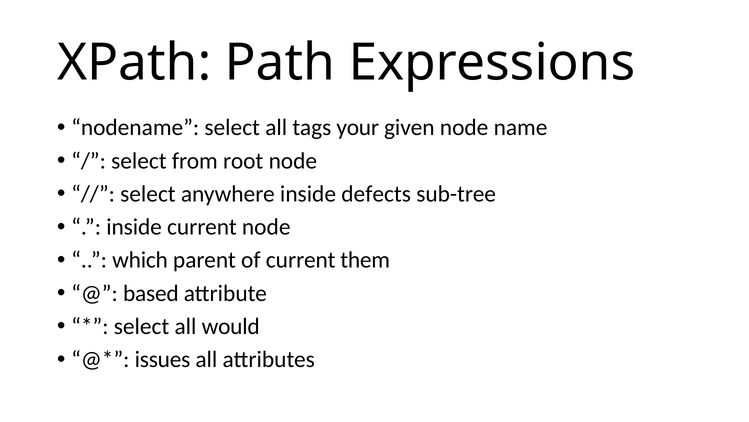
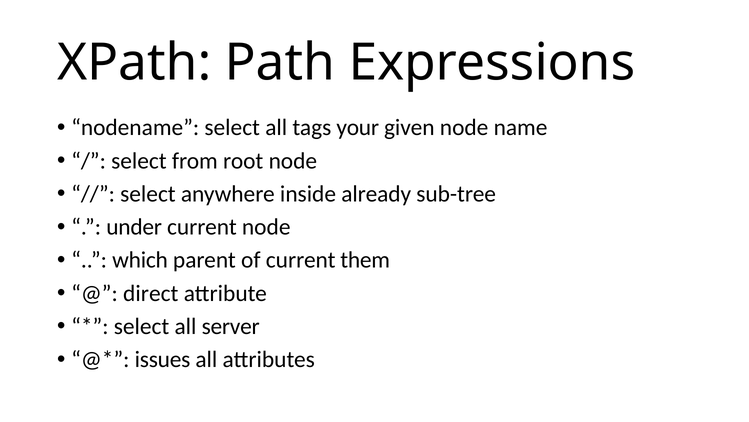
defects: defects -> already
inside at (134, 227): inside -> under
based: based -> direct
would: would -> server
